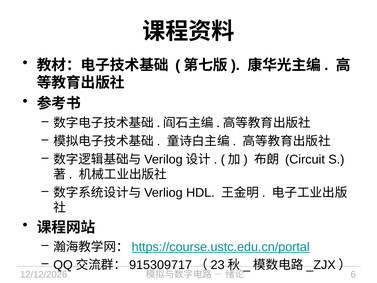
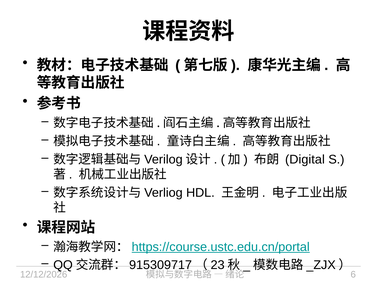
Circuit: Circuit -> Digital
